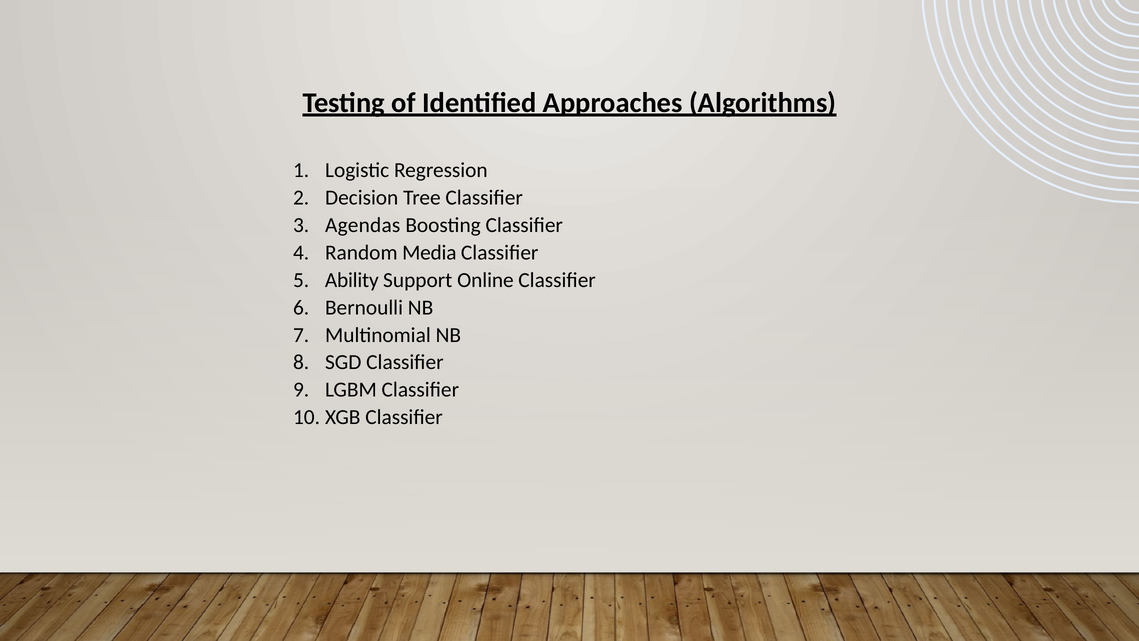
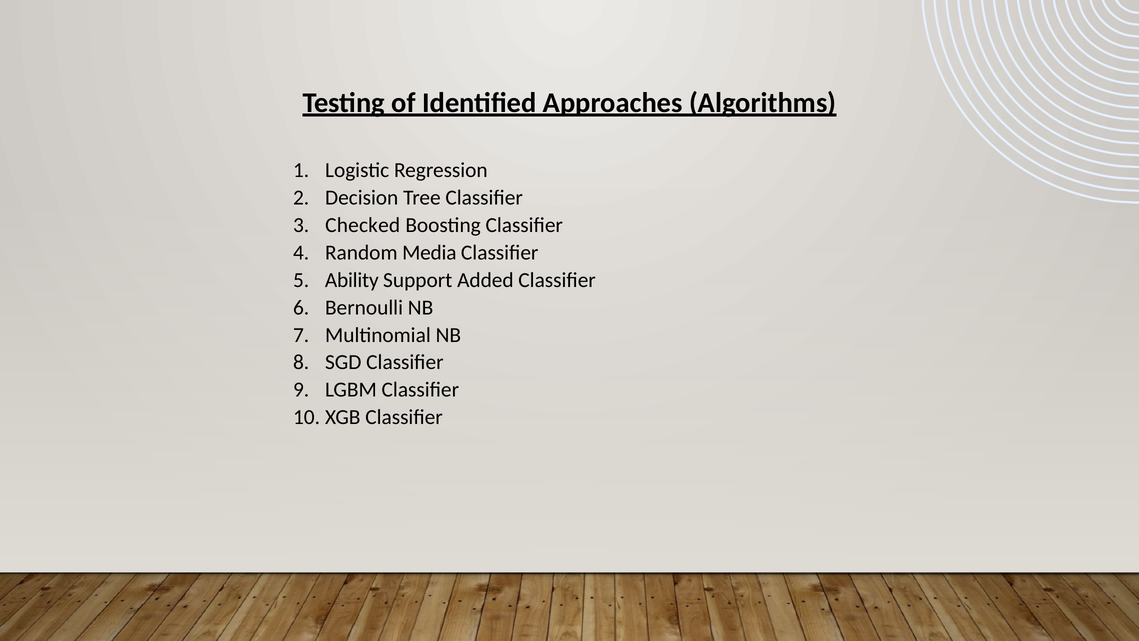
Agendas: Agendas -> Checked
Online: Online -> Added
